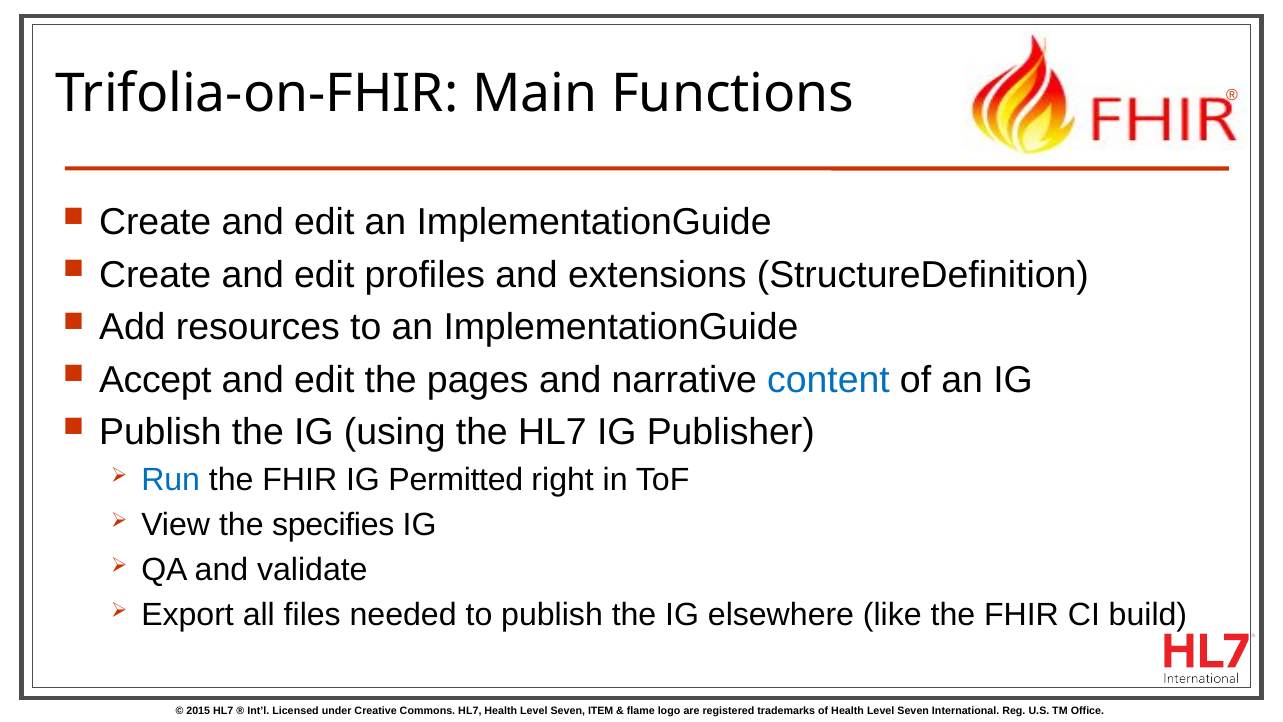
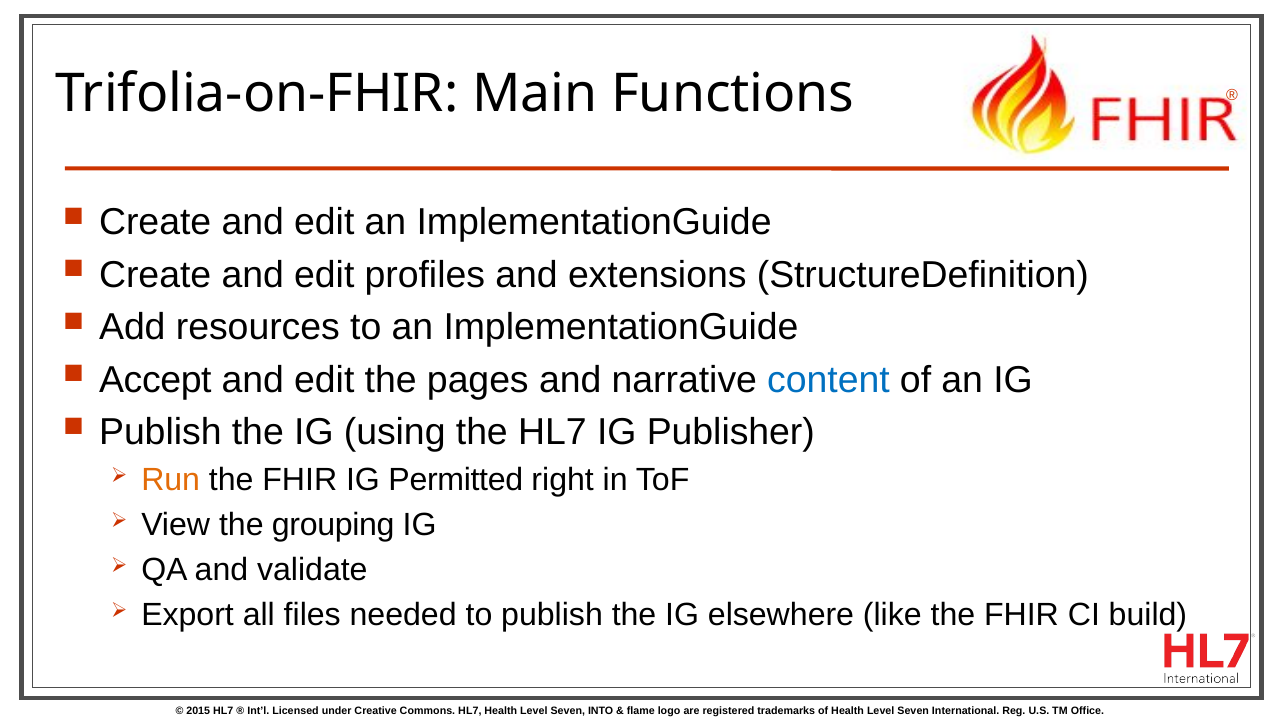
Run colour: blue -> orange
specifies: specifies -> grouping
ITEM: ITEM -> INTO
